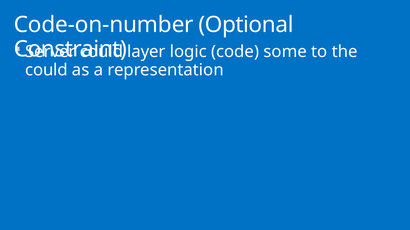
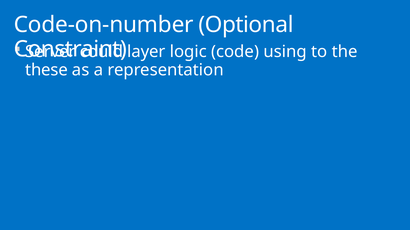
some: some -> using
could at (46, 70): could -> these
